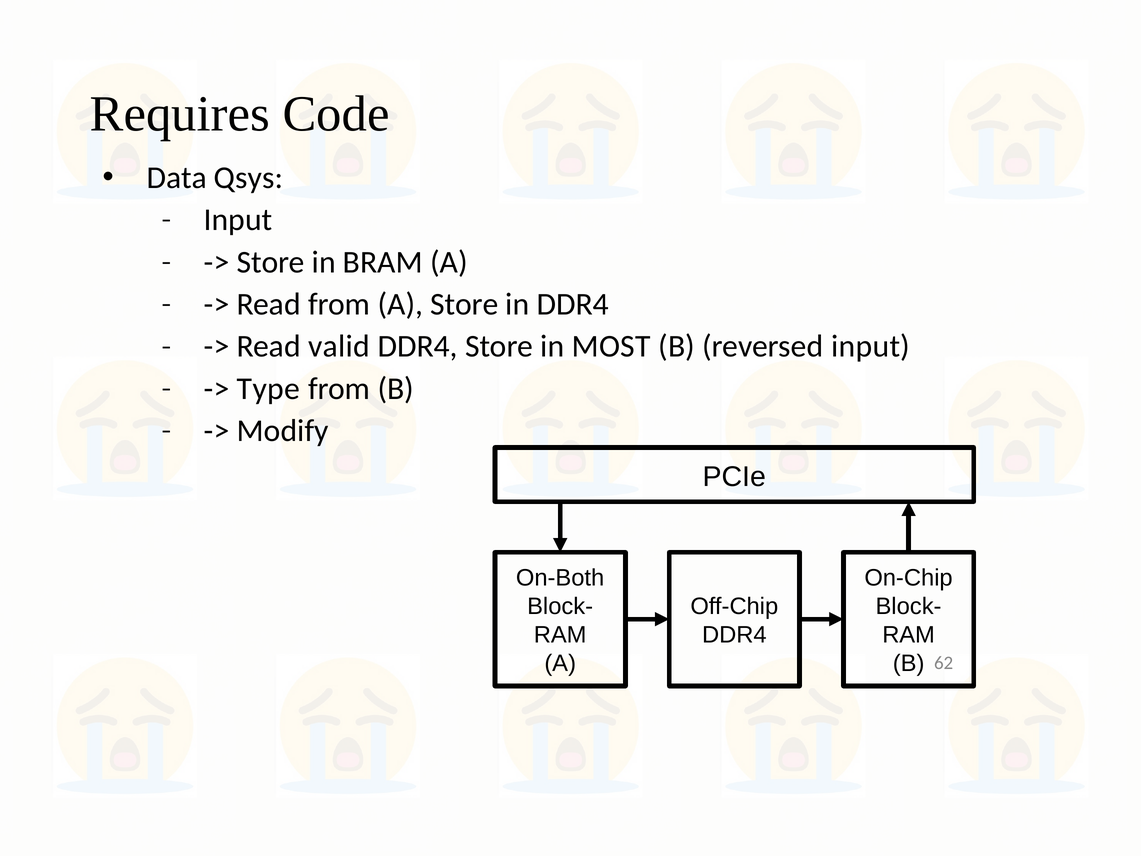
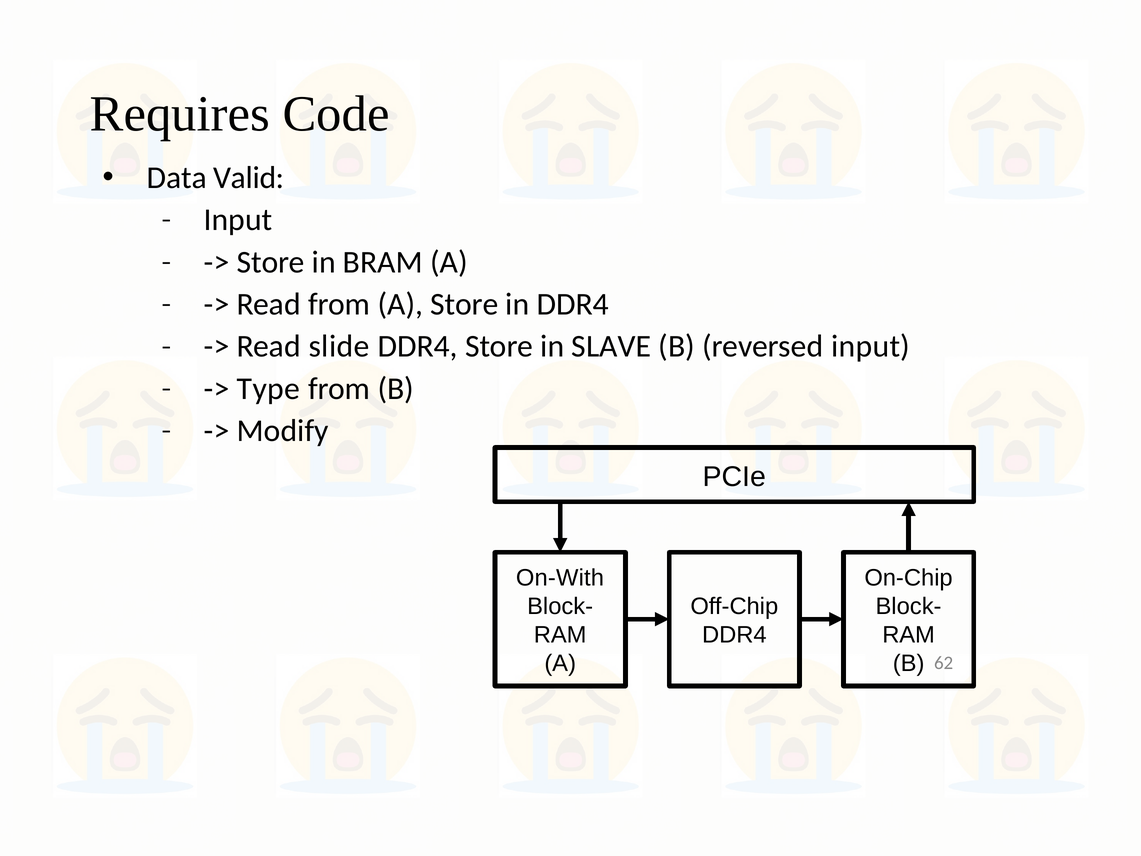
Qsys: Qsys -> Valid
valid: valid -> slide
MOST: MOST -> SLAVE
On-Both: On-Both -> On-With
